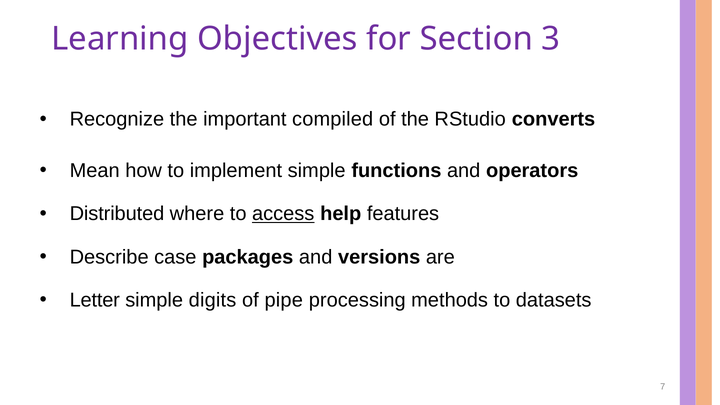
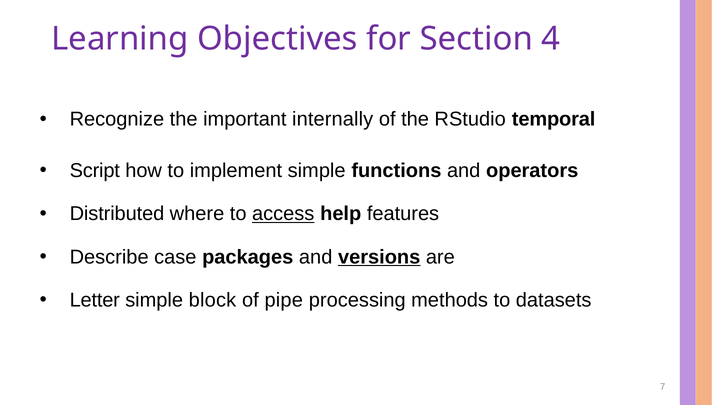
3: 3 -> 4
compiled: compiled -> internally
converts: converts -> temporal
Mean: Mean -> Script
versions underline: none -> present
digits: digits -> block
